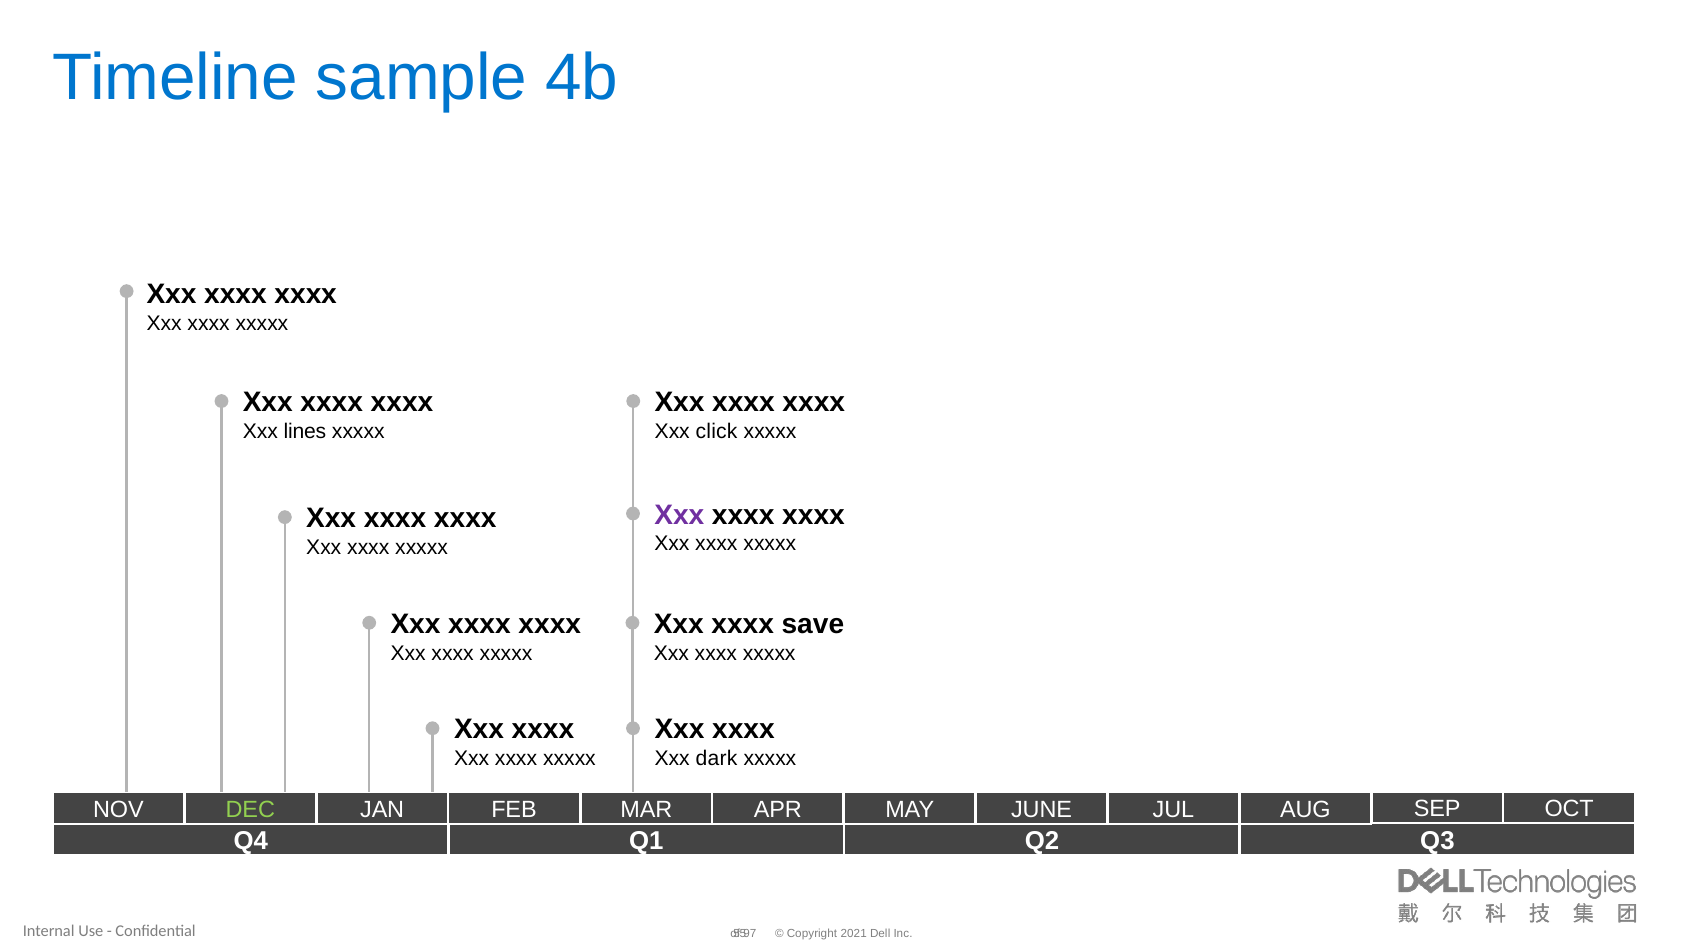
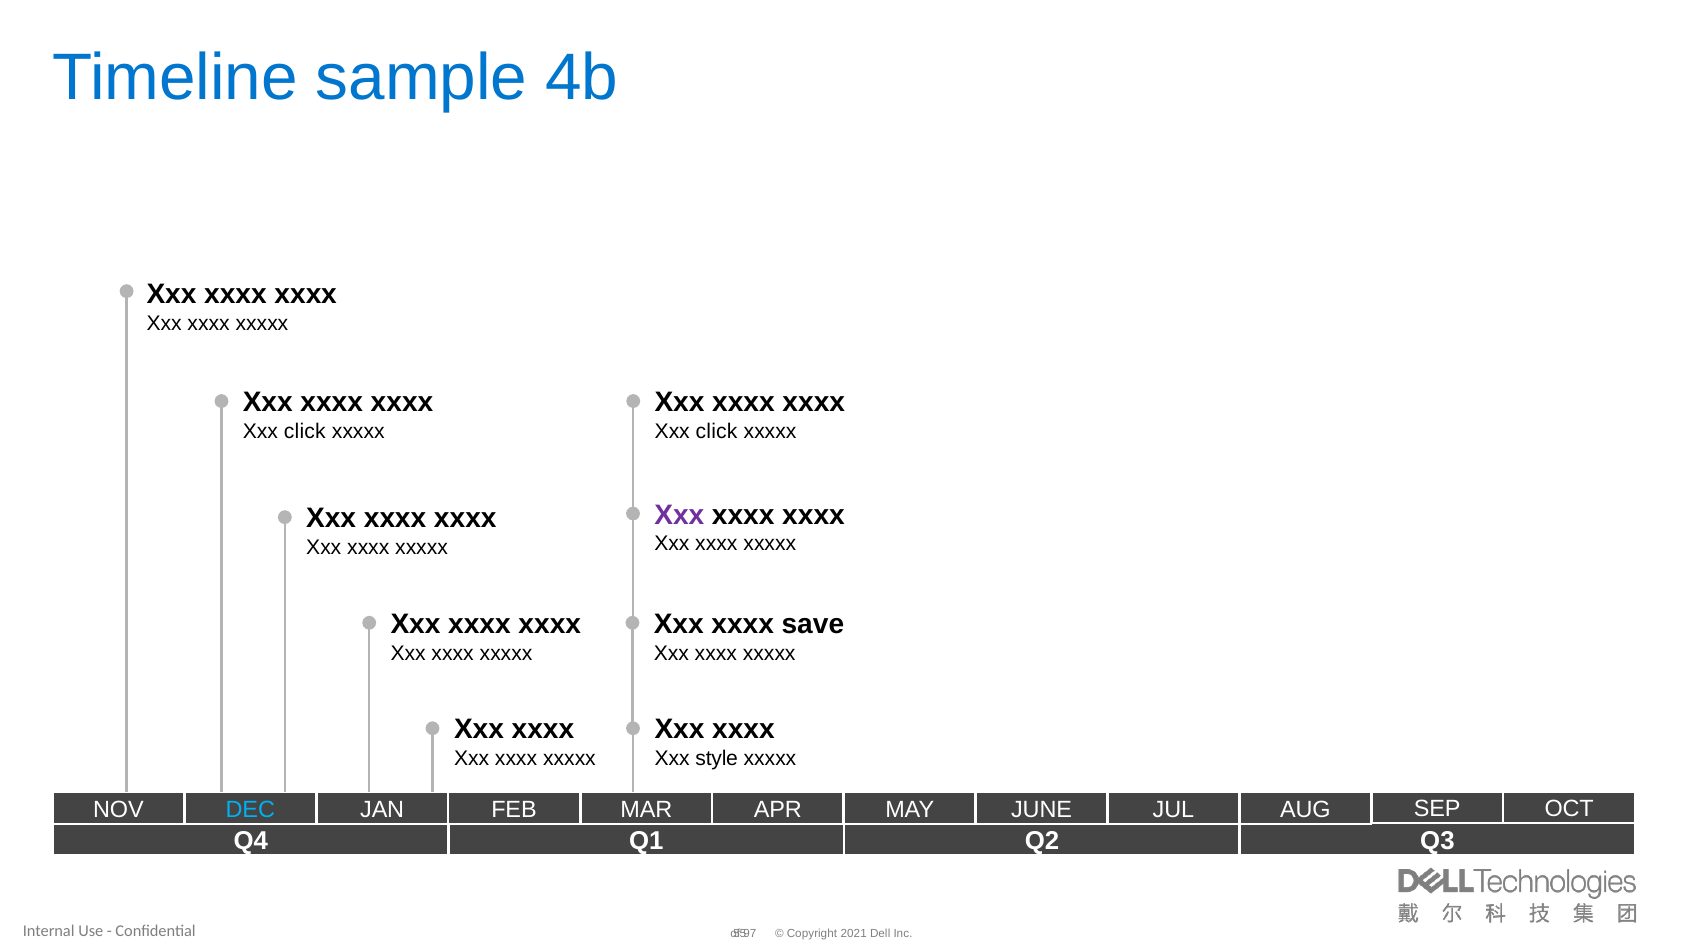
lines at (305, 431): lines -> click
dark: dark -> style
DEC colour: light green -> light blue
